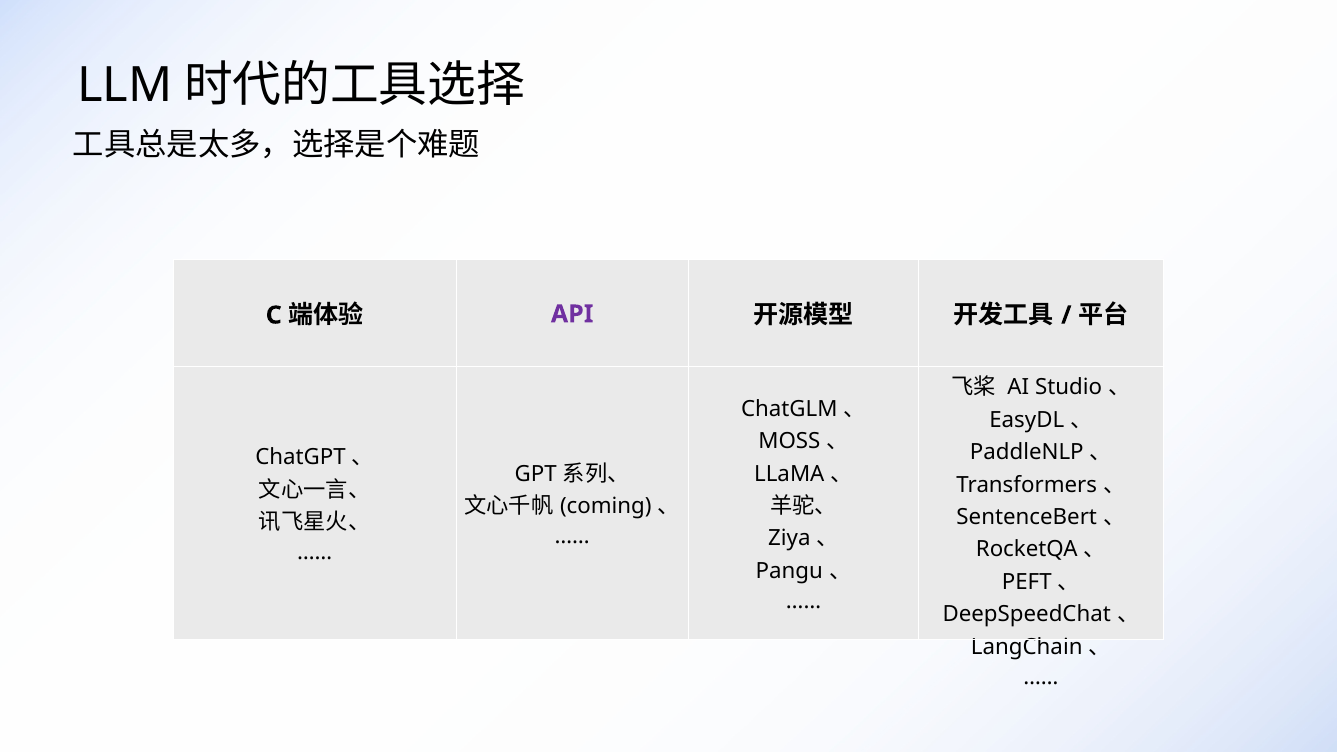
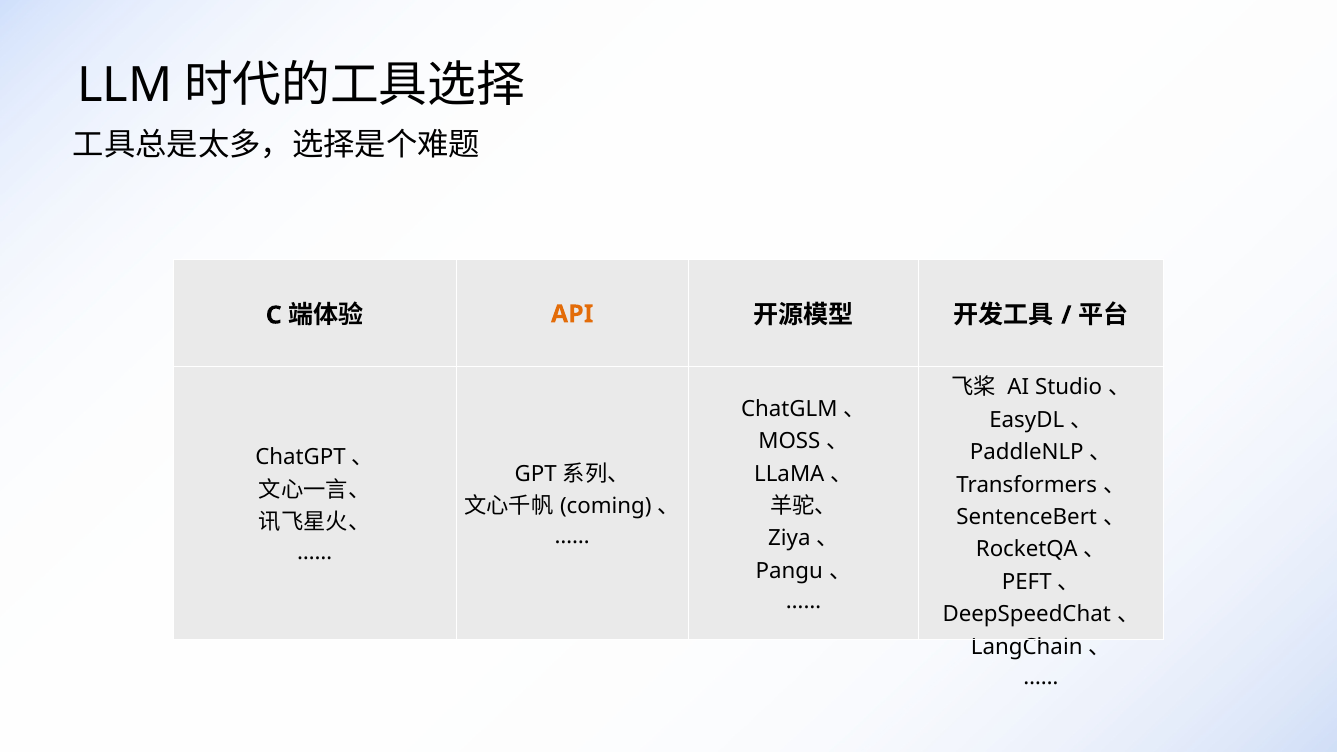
API colour: purple -> orange
